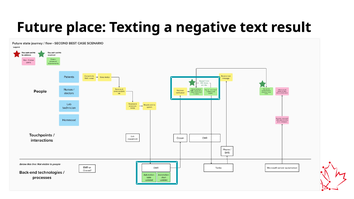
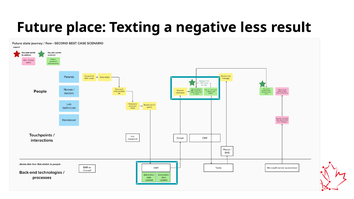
text: text -> less
